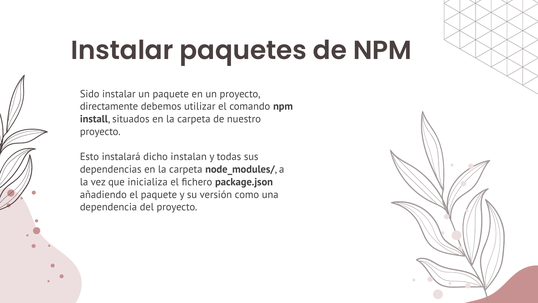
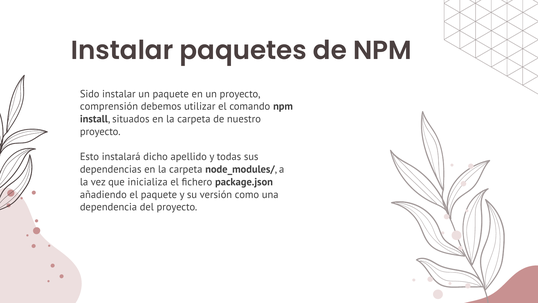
directamente: directamente -> comprensión
instalan: instalan -> apellido
